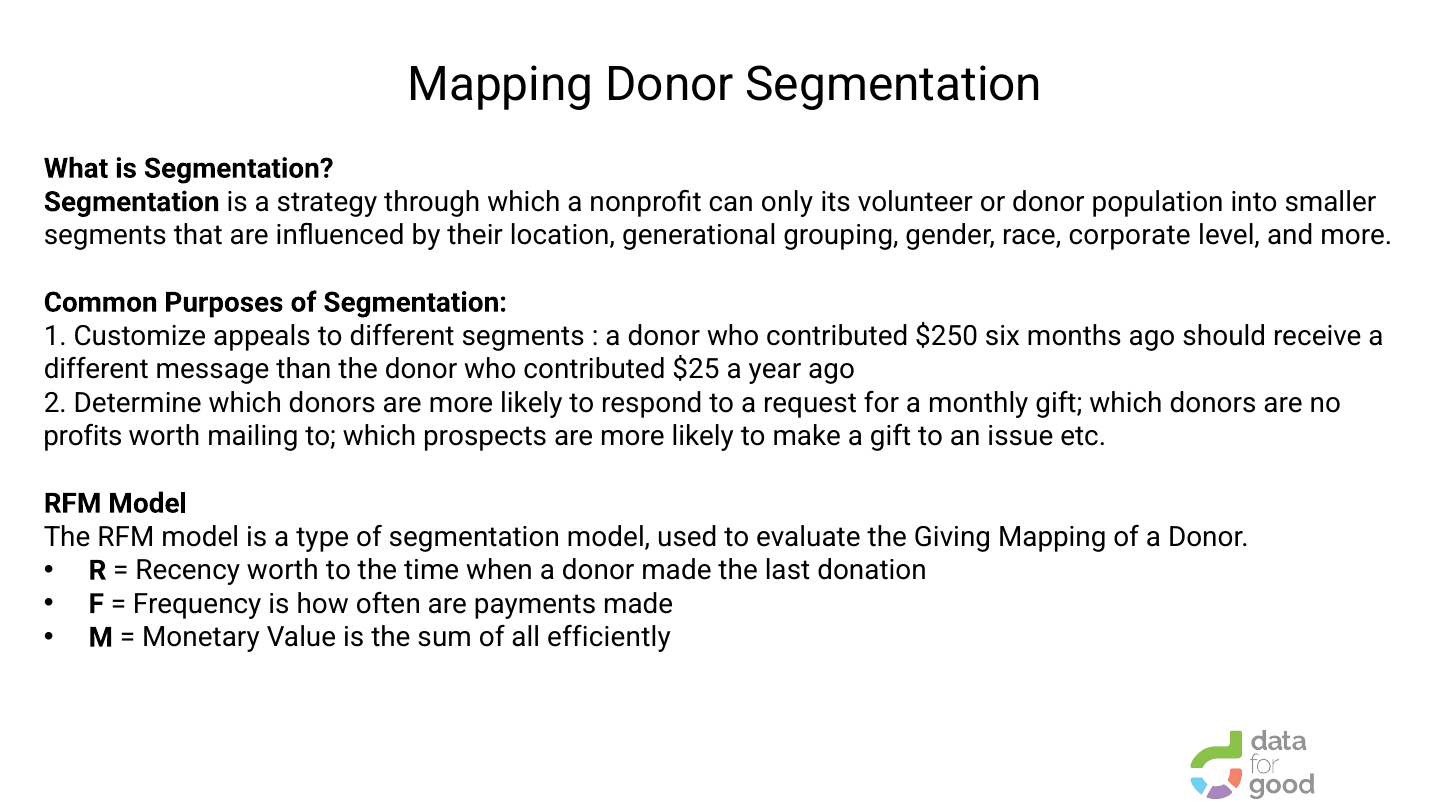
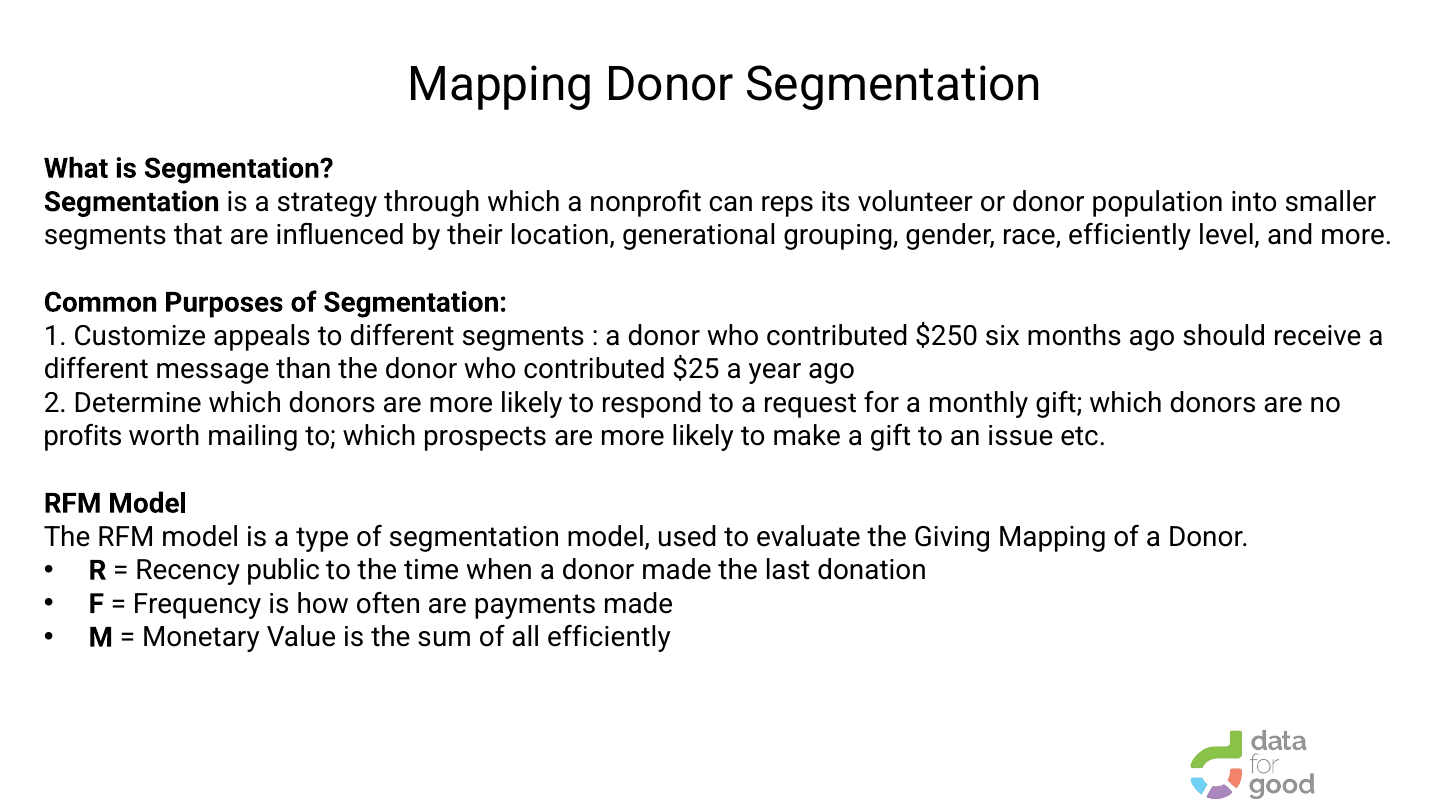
only: only -> reps
race corporate: corporate -> efficiently
Recency worth: worth -> public
